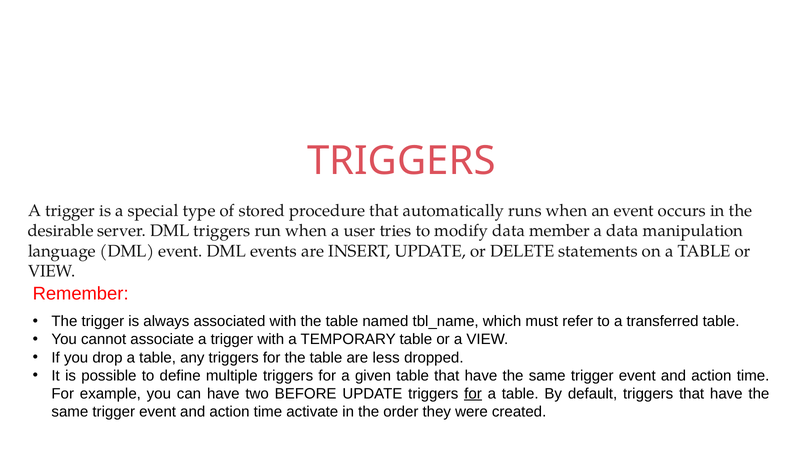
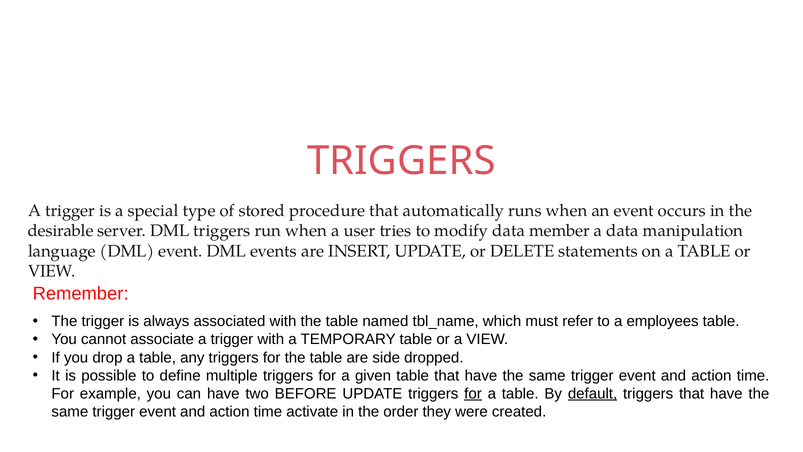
transferred: transferred -> employees
less: less -> side
default underline: none -> present
